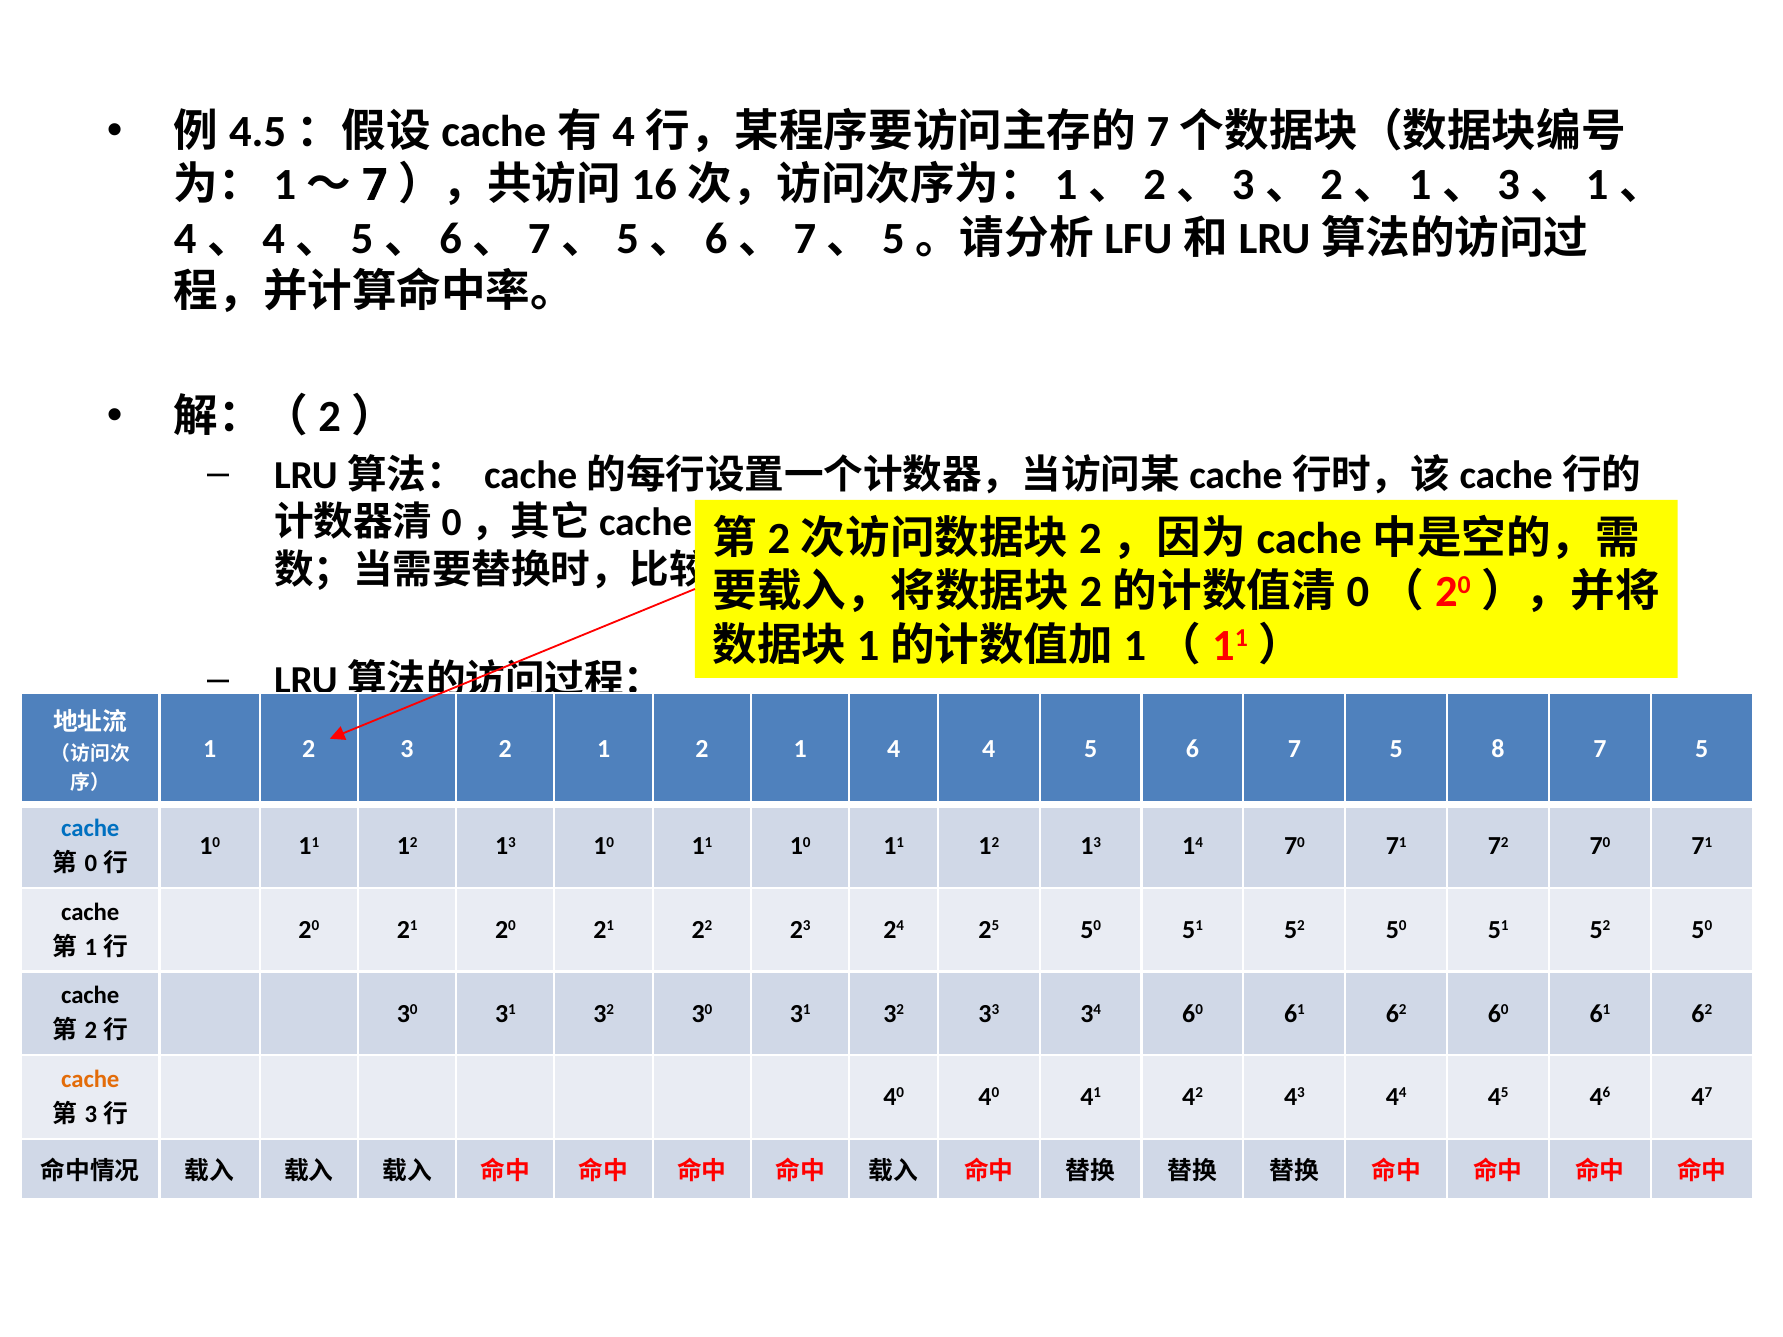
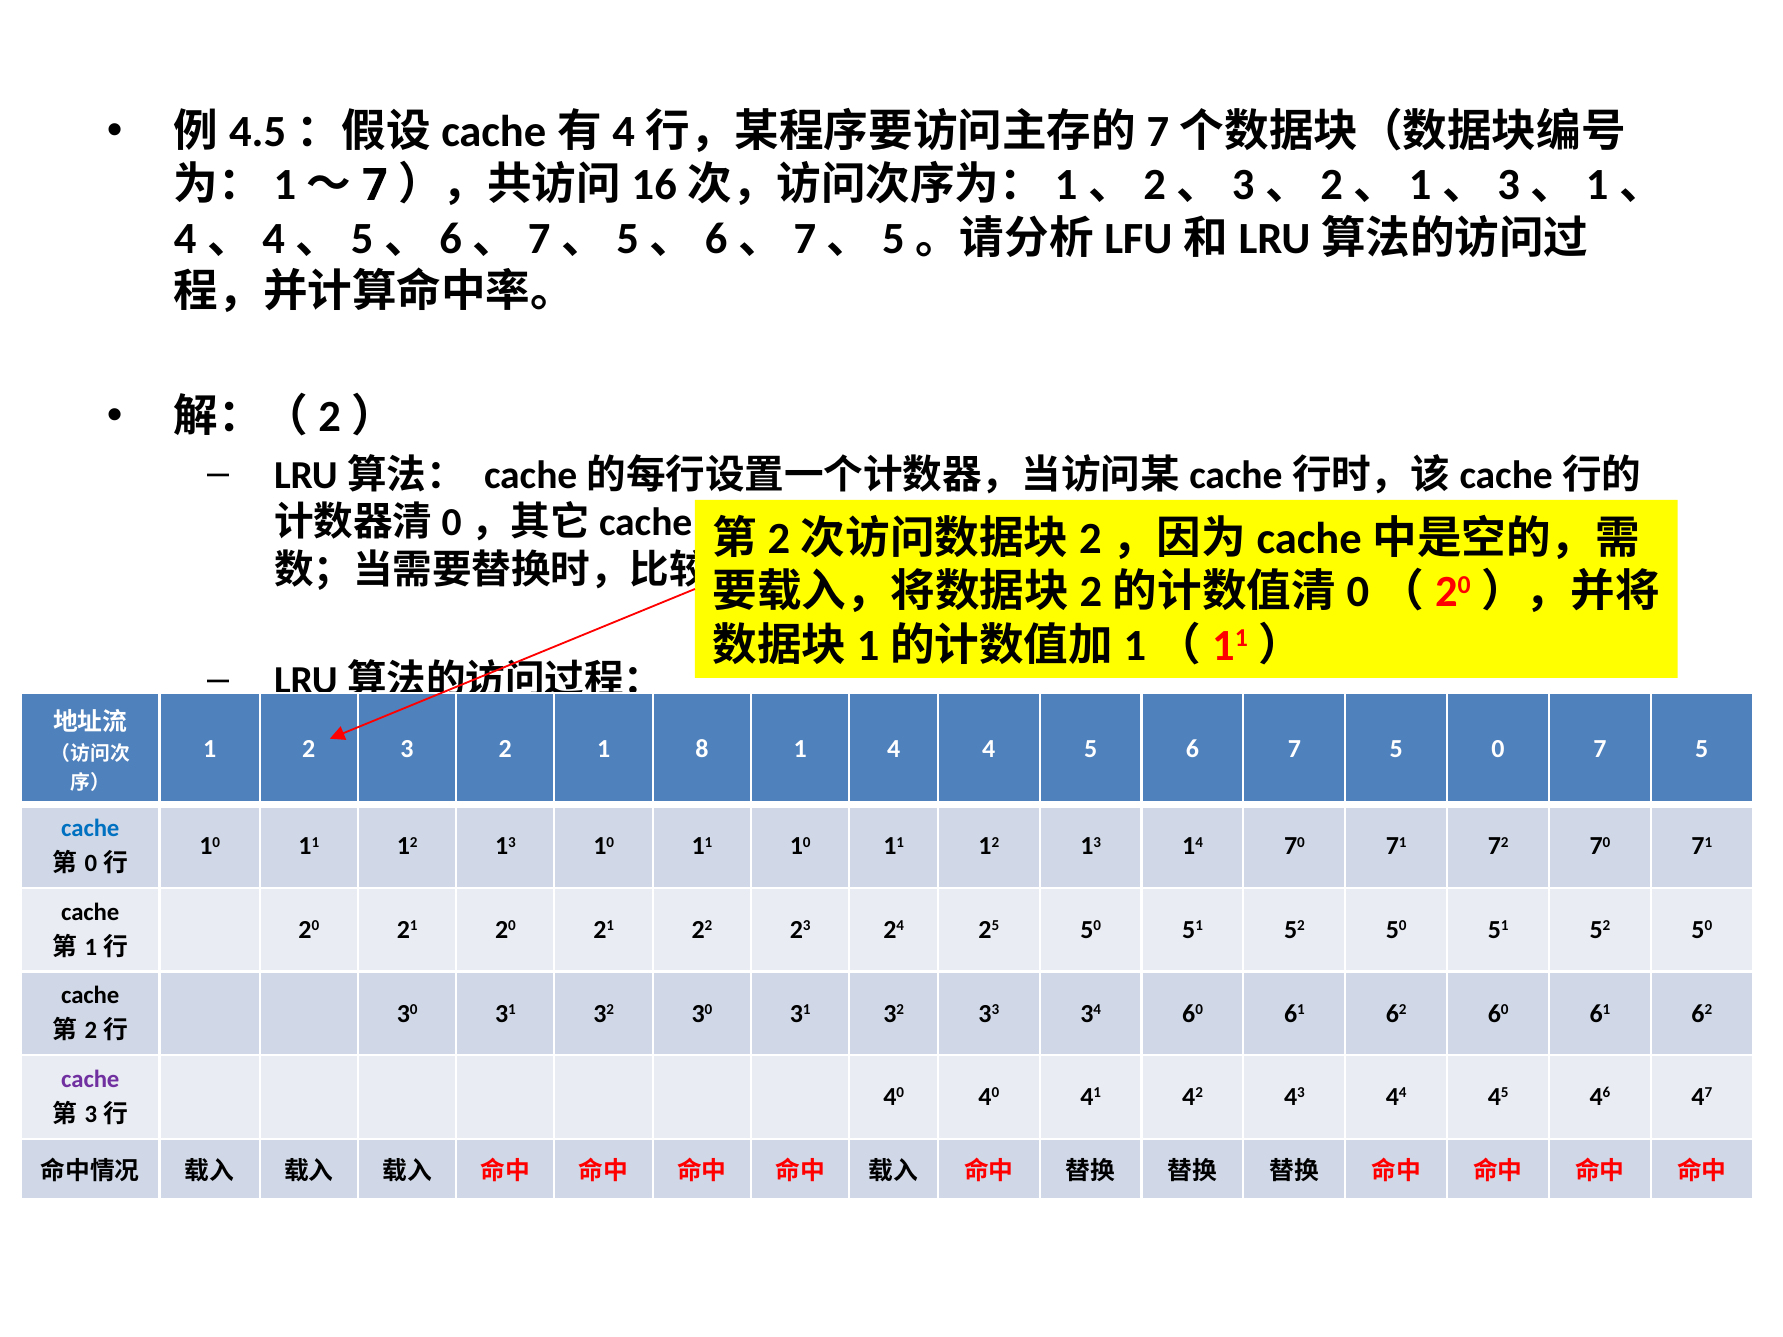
2 1 2: 2 -> 8
8: 8 -> 0
cache at (90, 1079) colour: orange -> purple
